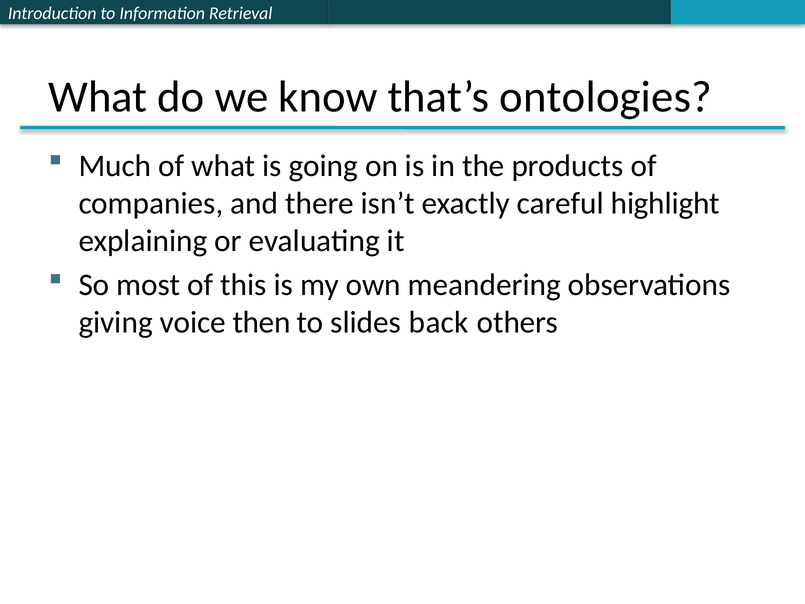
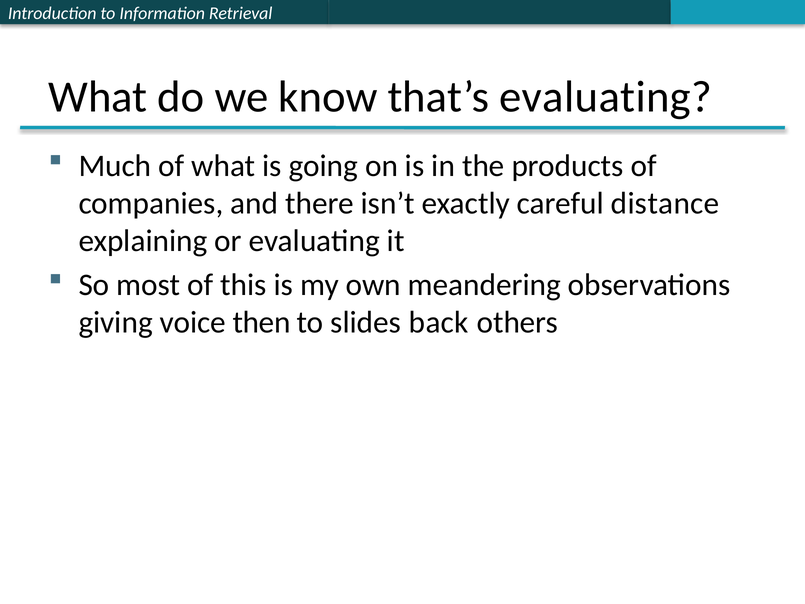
that’s ontologies: ontologies -> evaluating
highlight: highlight -> distance
